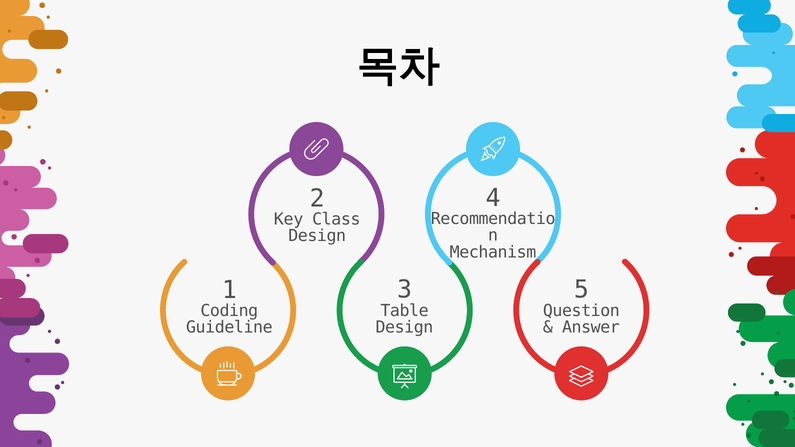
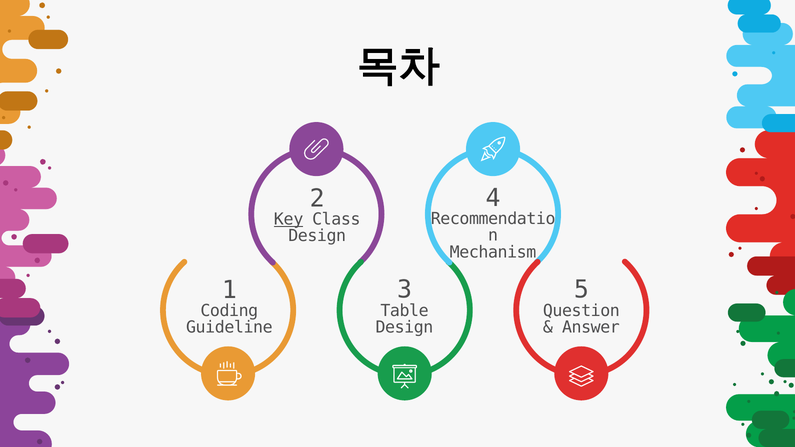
Key underline: none -> present
